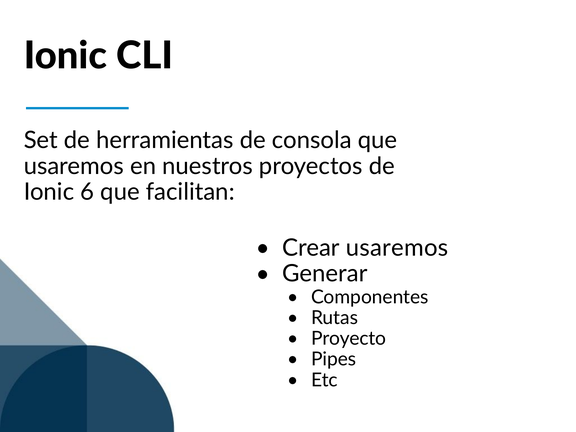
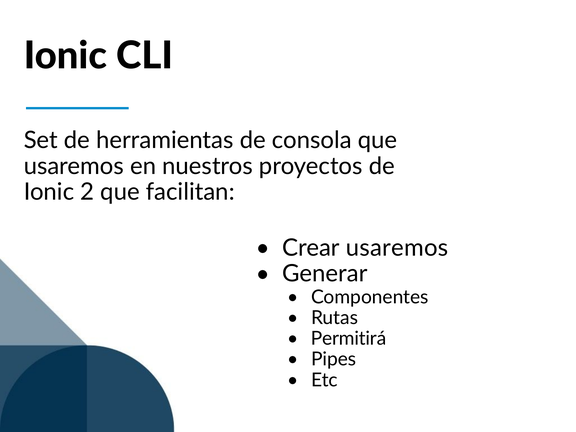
6: 6 -> 2
Proyecto: Proyecto -> Permitirá
